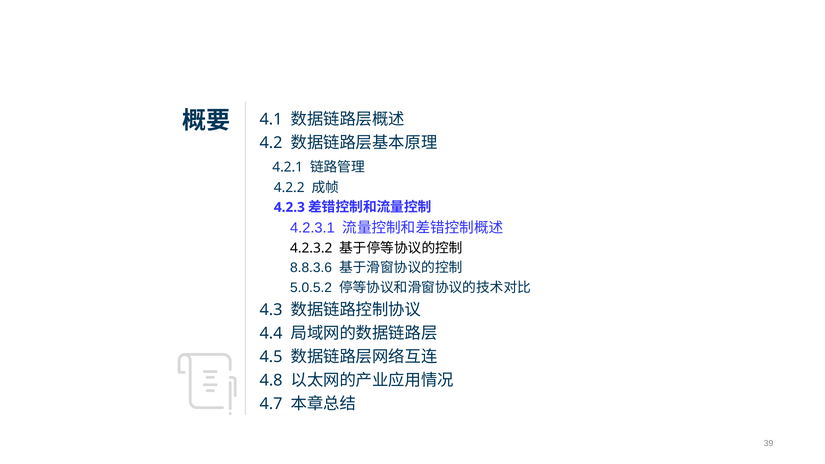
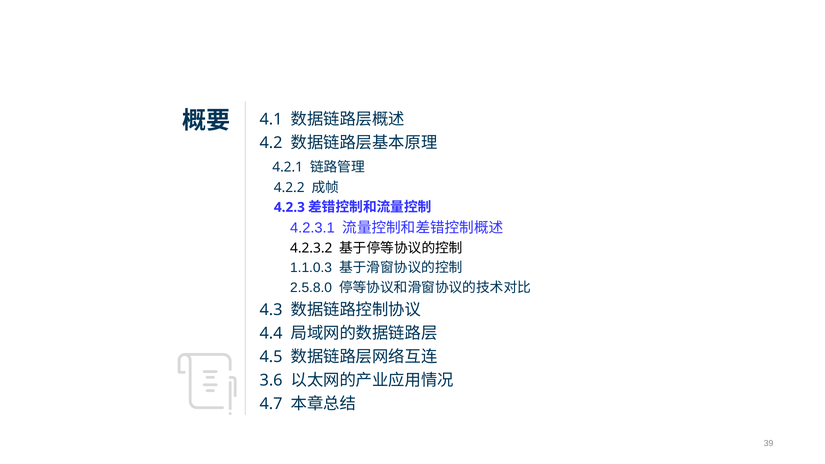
8.8.3.6: 8.8.3.6 -> 1.1.0.3
5.0.5.2: 5.0.5.2 -> 2.5.8.0
4.8: 4.8 -> 3.6
